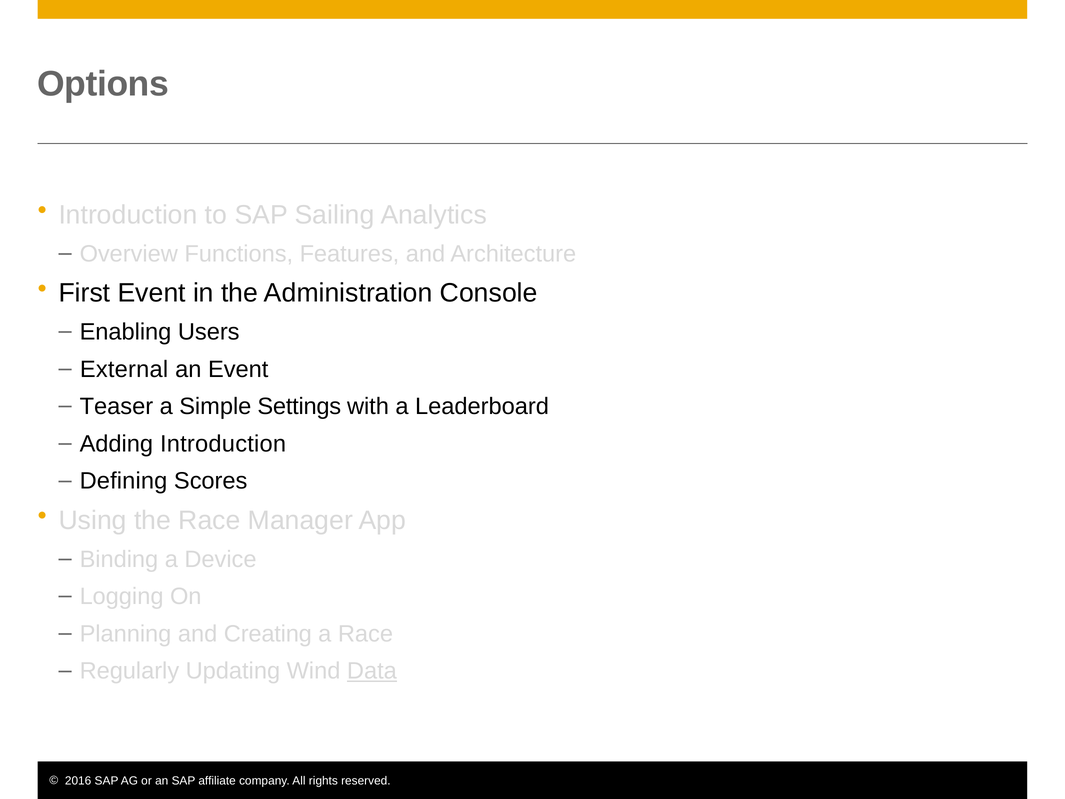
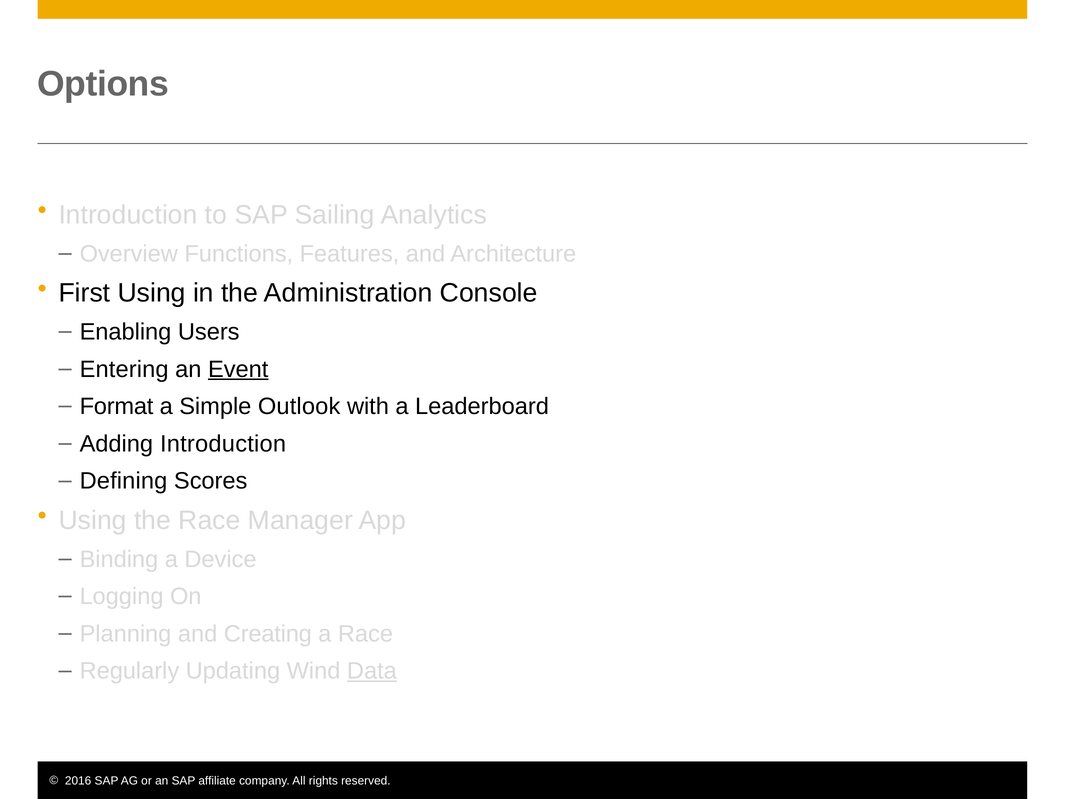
First Event: Event -> Using
External: External -> Entering
Event at (238, 369) underline: none -> present
Teaser: Teaser -> Format
Settings: Settings -> Outlook
